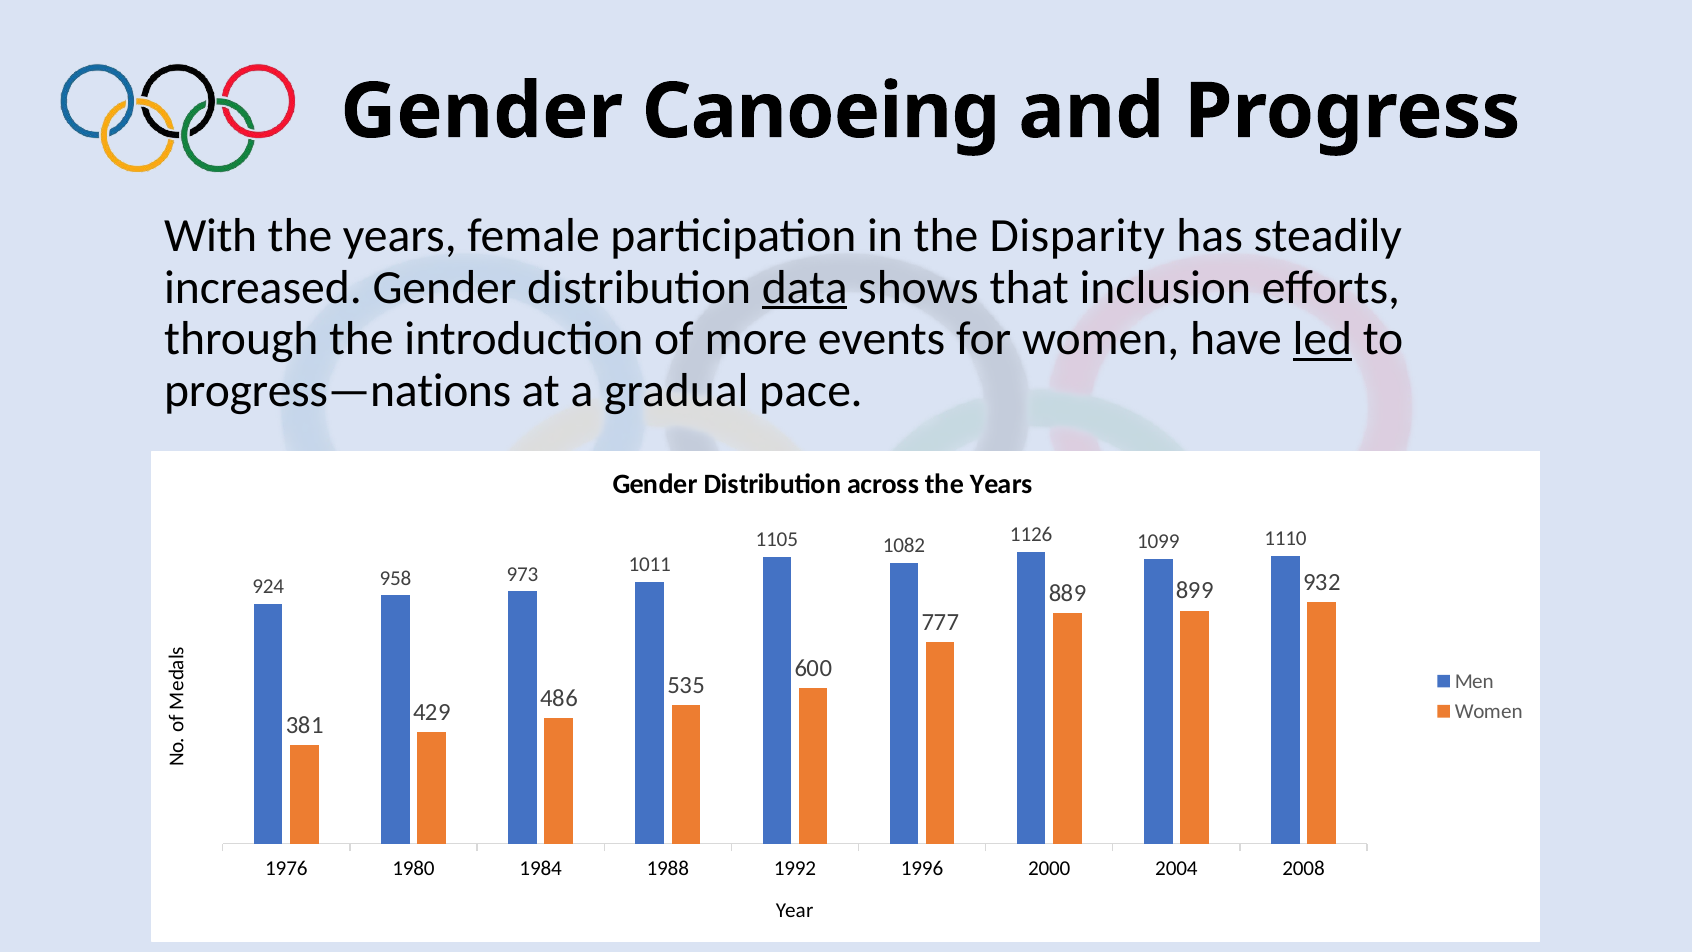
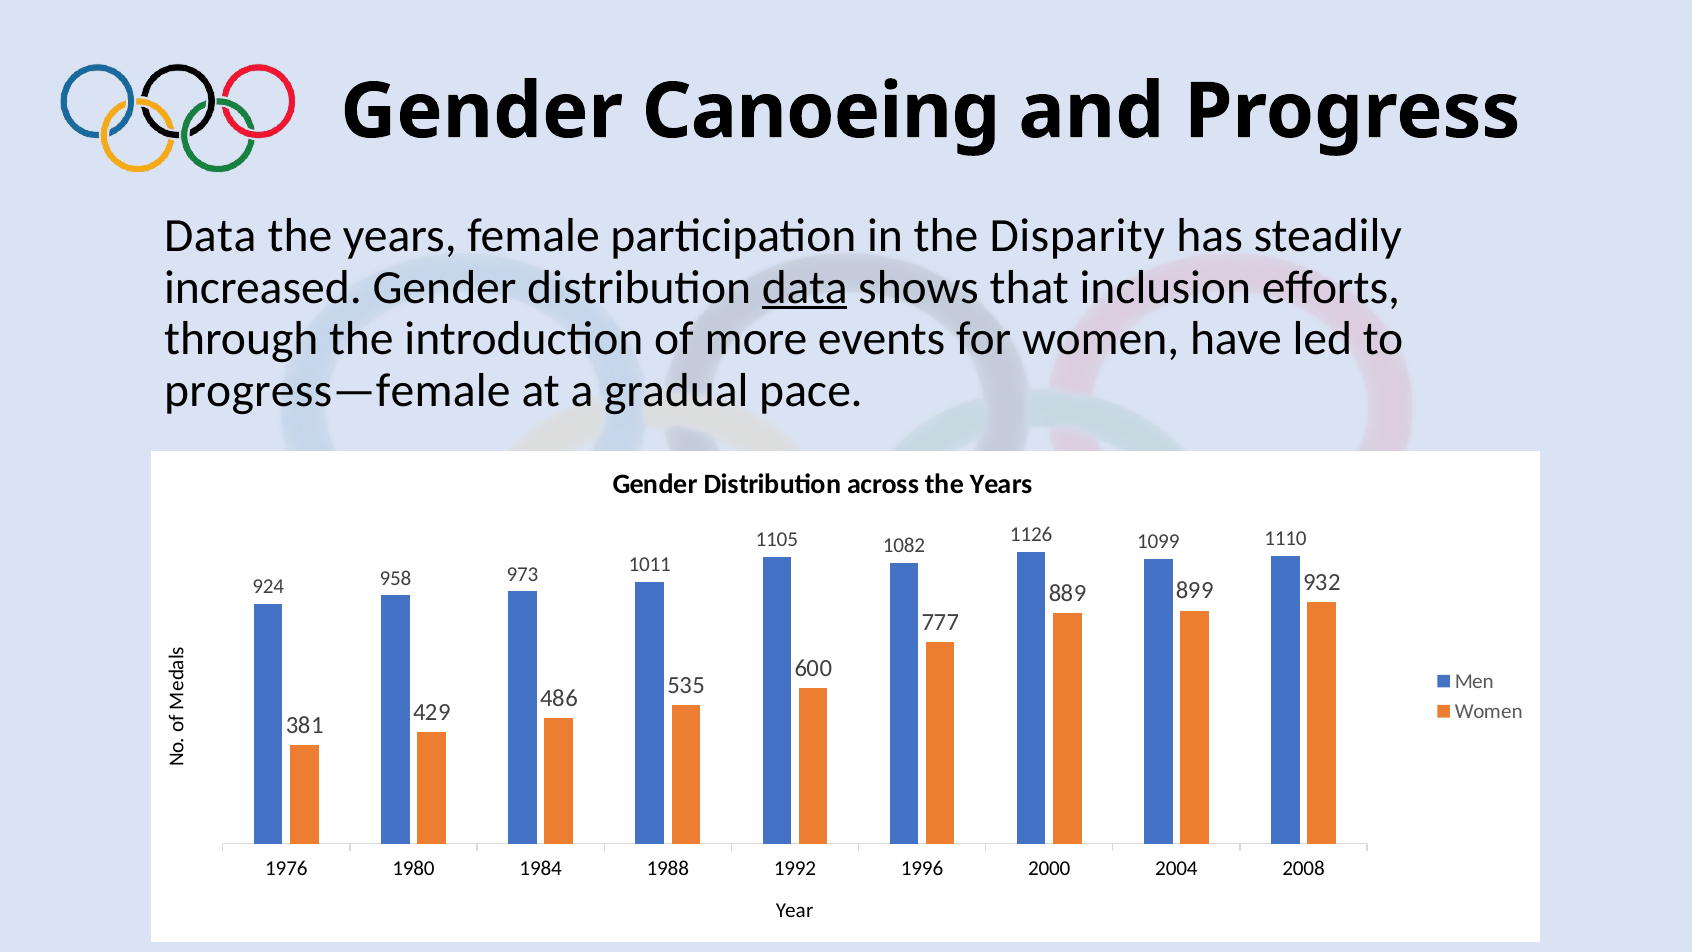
With at (211, 236): With -> Data
led underline: present -> none
progress—nations: progress—nations -> progress—female
